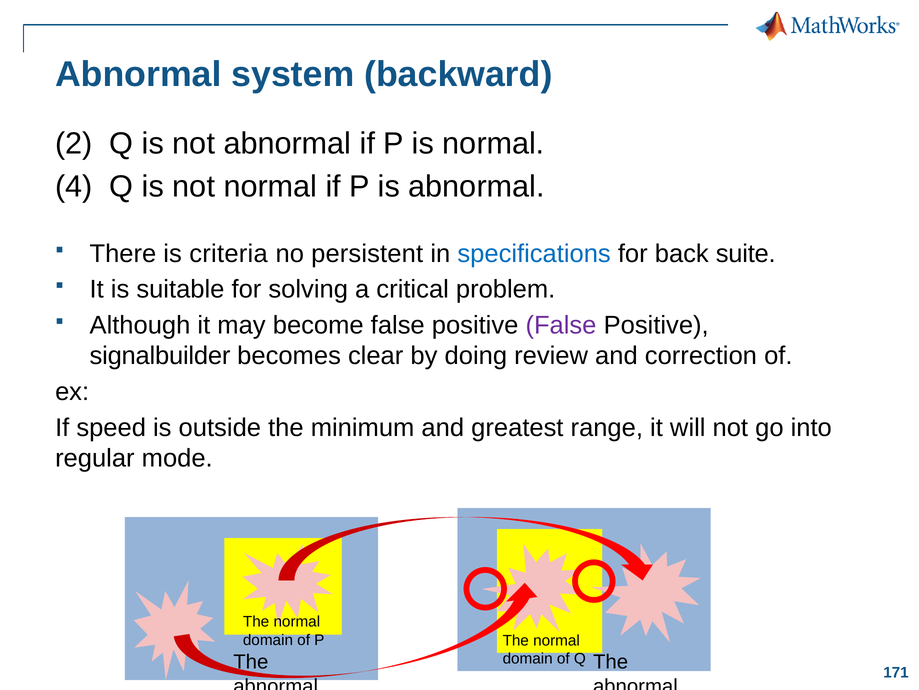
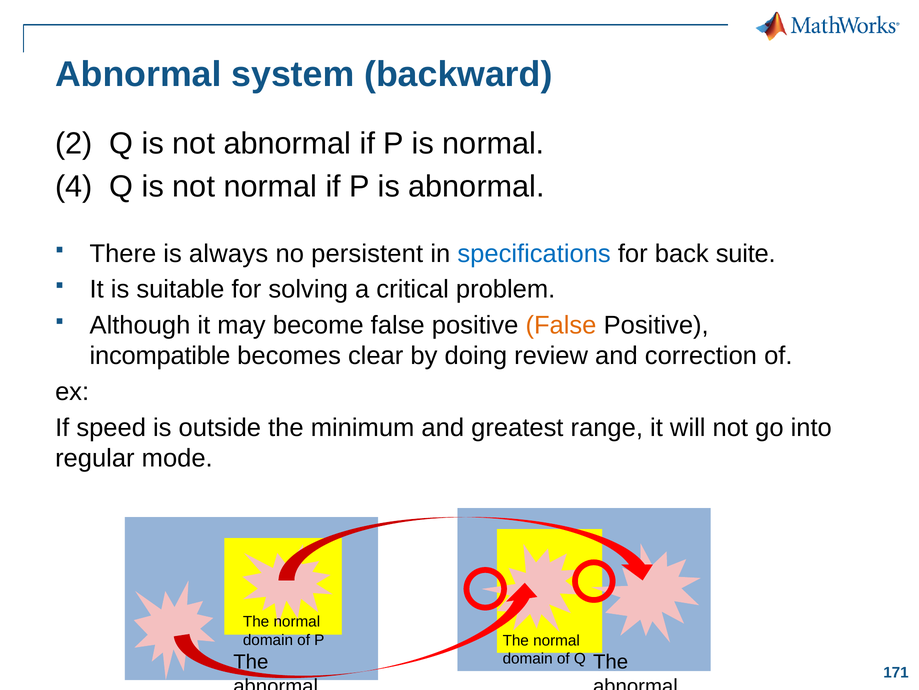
criteria: criteria -> always
False at (561, 325) colour: purple -> orange
signalbuilder: signalbuilder -> incompatible
